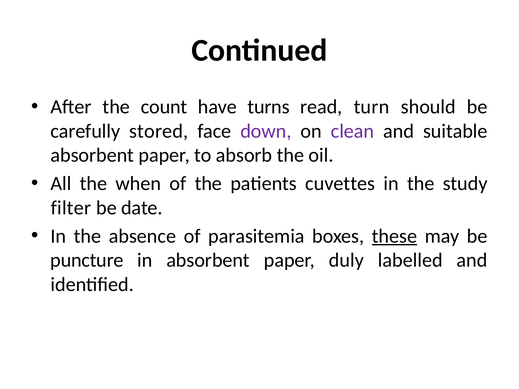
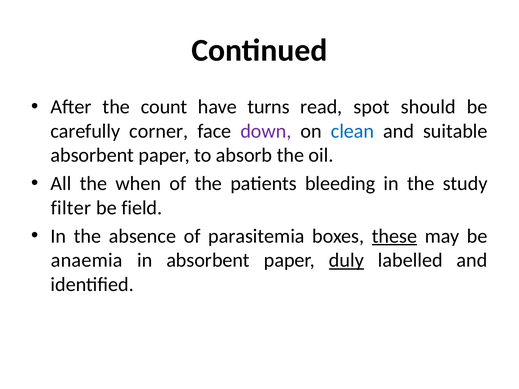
turn: turn -> spot
stored: stored -> corner
clean colour: purple -> blue
cuvettes: cuvettes -> bleeding
date: date -> field
puncture: puncture -> anaemia
duly underline: none -> present
